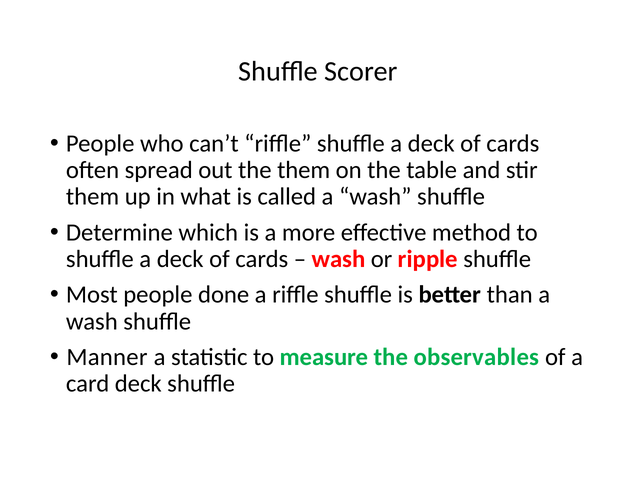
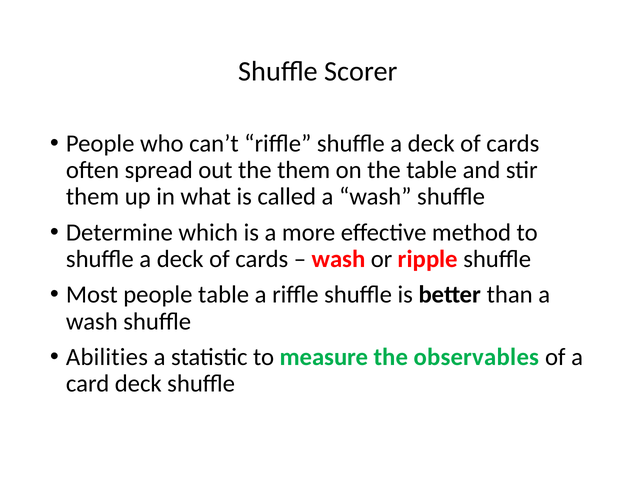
people done: done -> table
Manner: Manner -> Abilities
